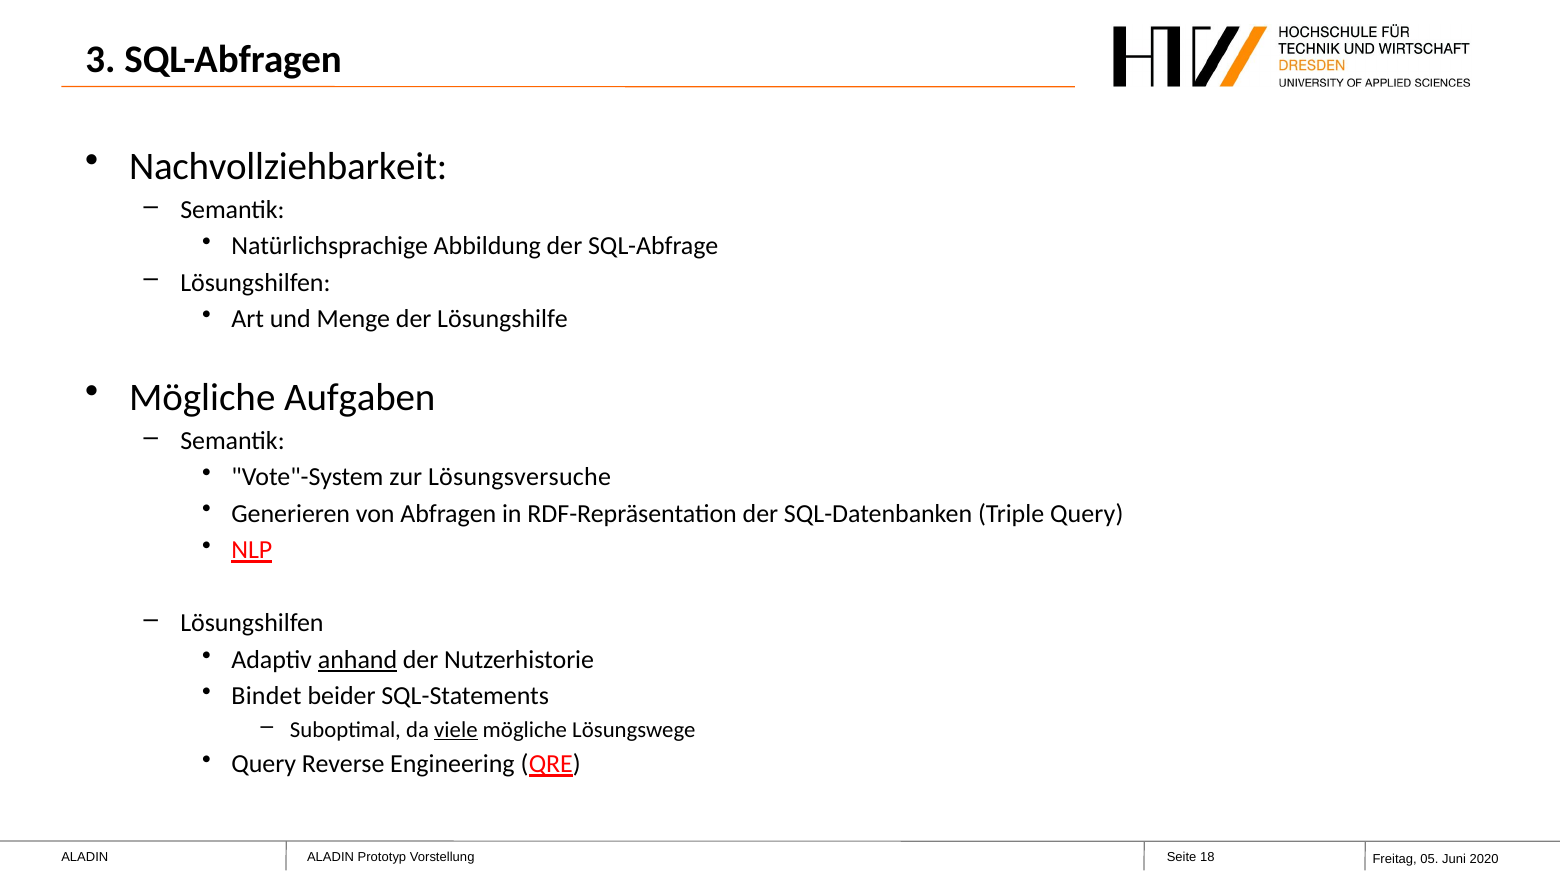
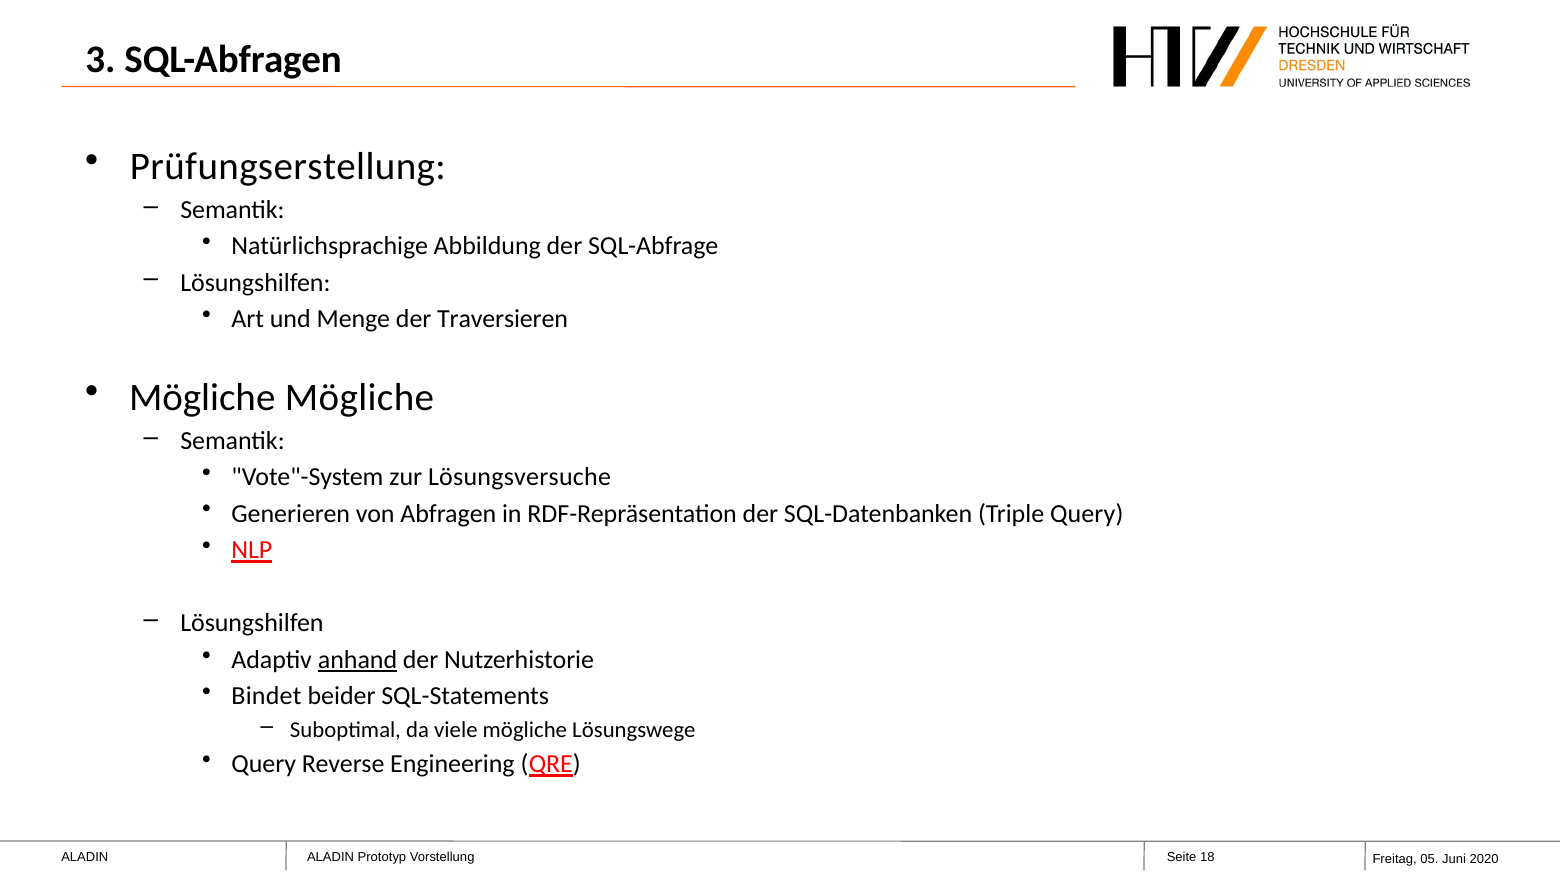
Nachvollziehbarkeit: Nachvollziehbarkeit -> Prüfungserstellung
Lösungshilfe: Lösungshilfe -> Traversieren
Mögliche Aufgaben: Aufgaben -> Mögliche
viele underline: present -> none
